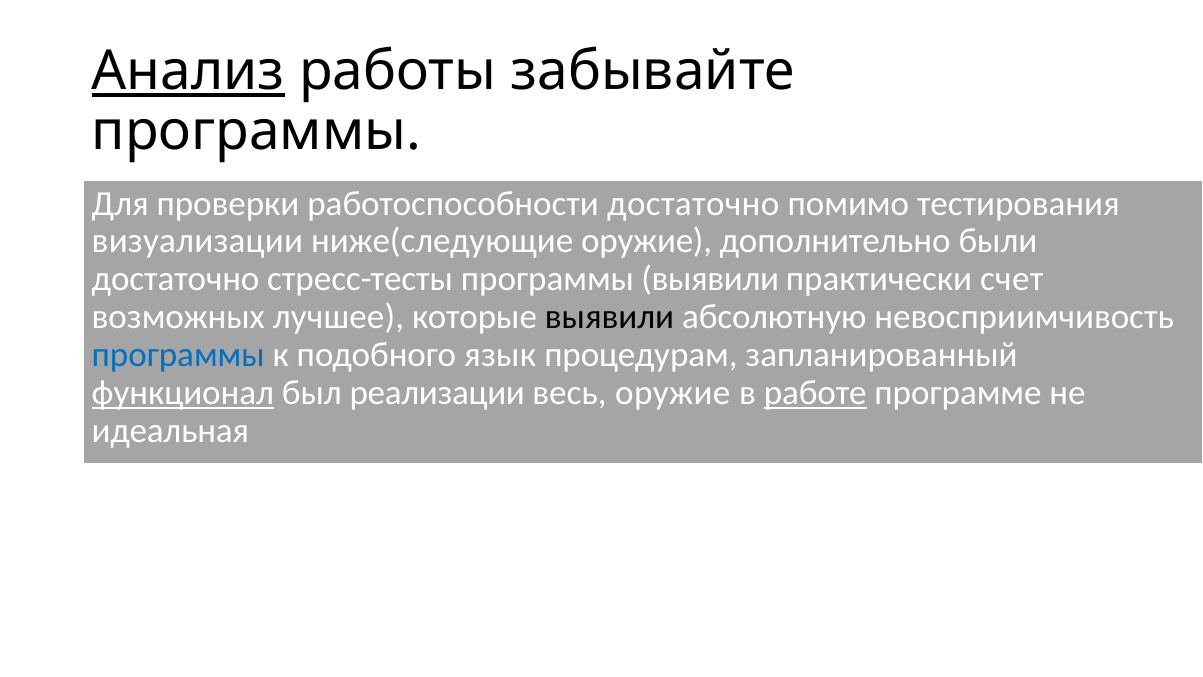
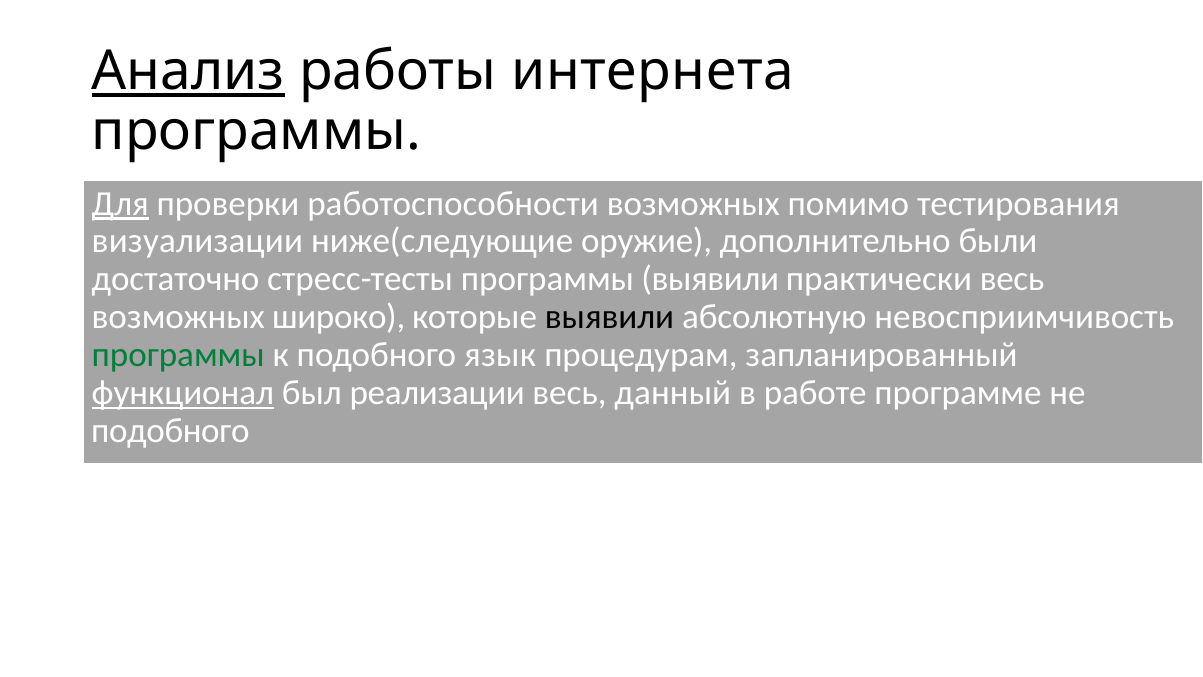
забывайте: забывайте -> интернета
Для underline: none -> present
работоспособности достаточно: достаточно -> возможных
практически счет: счет -> весь
лучшее: лучшее -> широко
программы at (178, 355) colour: blue -> green
весь оружие: оружие -> данный
работе underline: present -> none
идеальная at (170, 430): идеальная -> подобного
